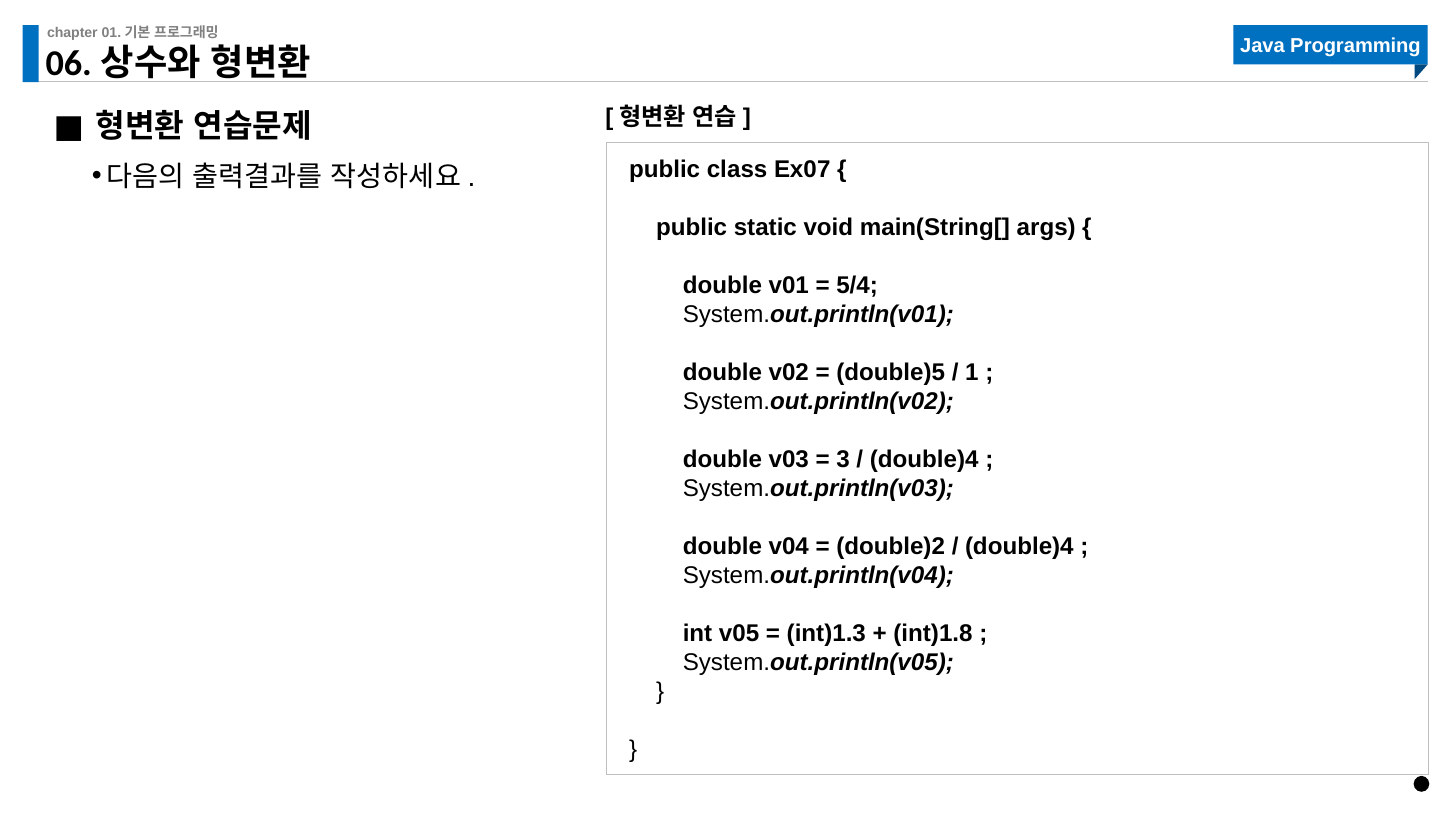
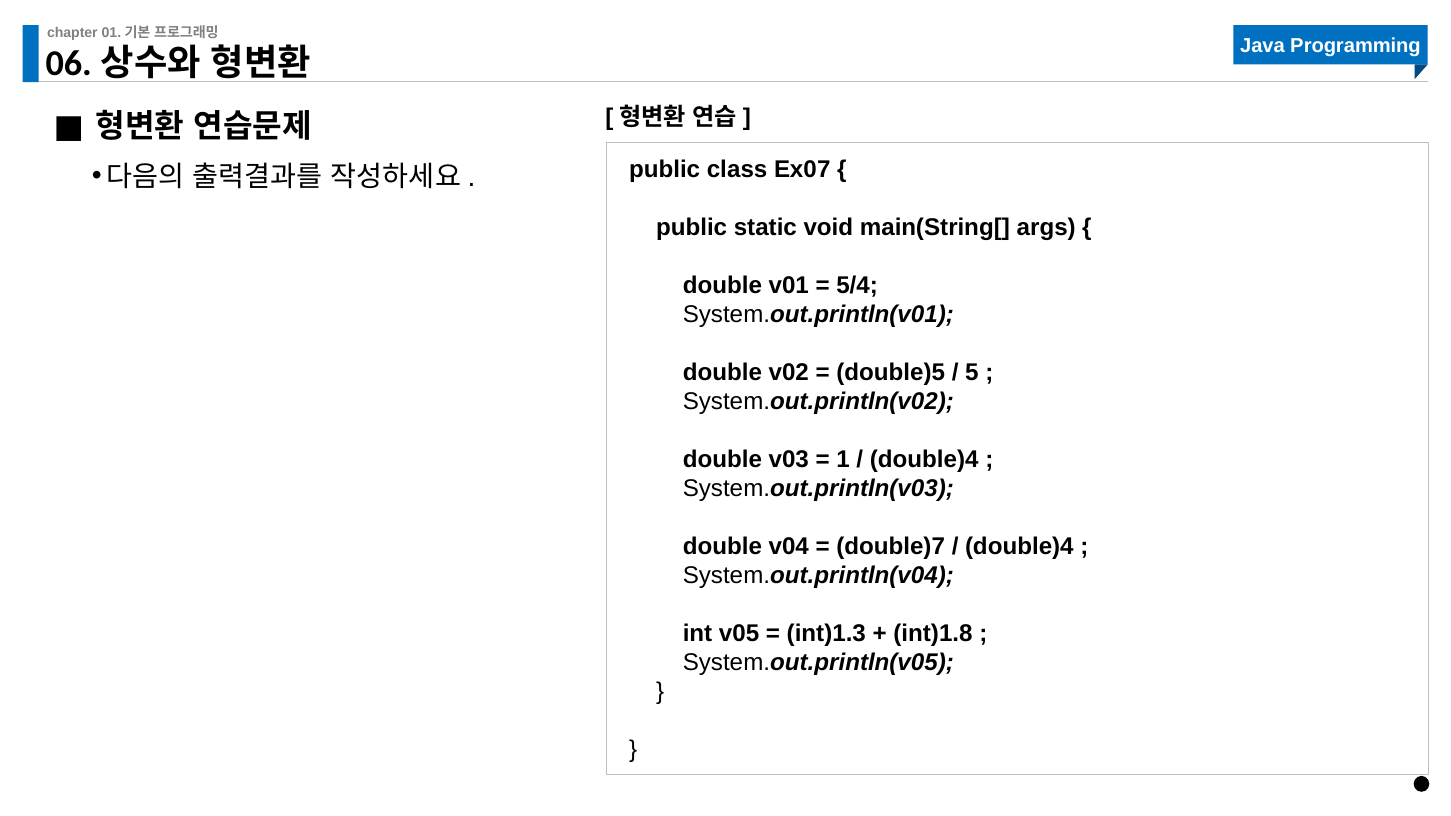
1: 1 -> 5
3: 3 -> 1
double)2: double)2 -> double)7
